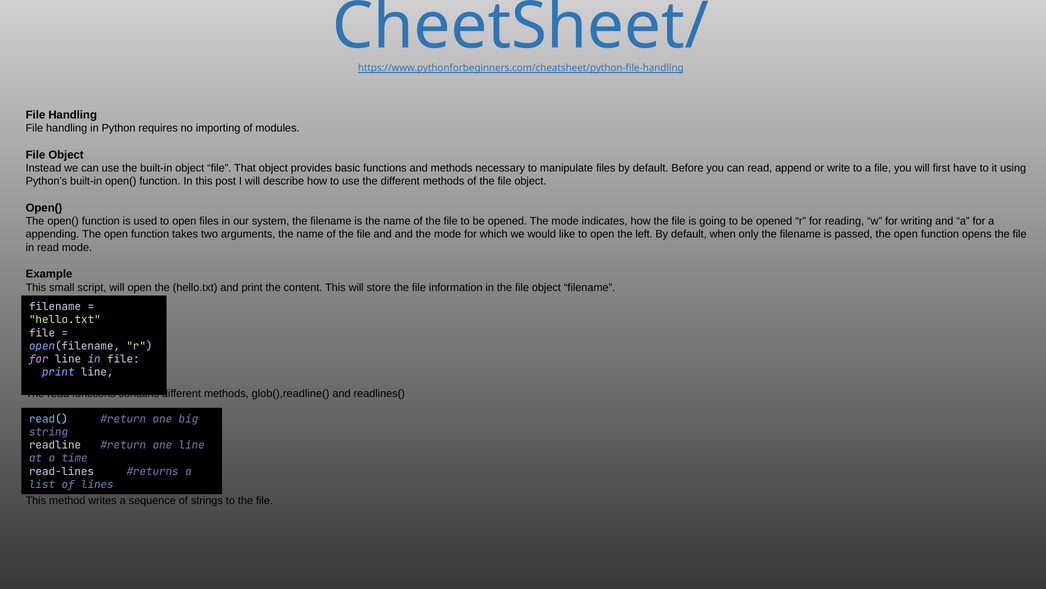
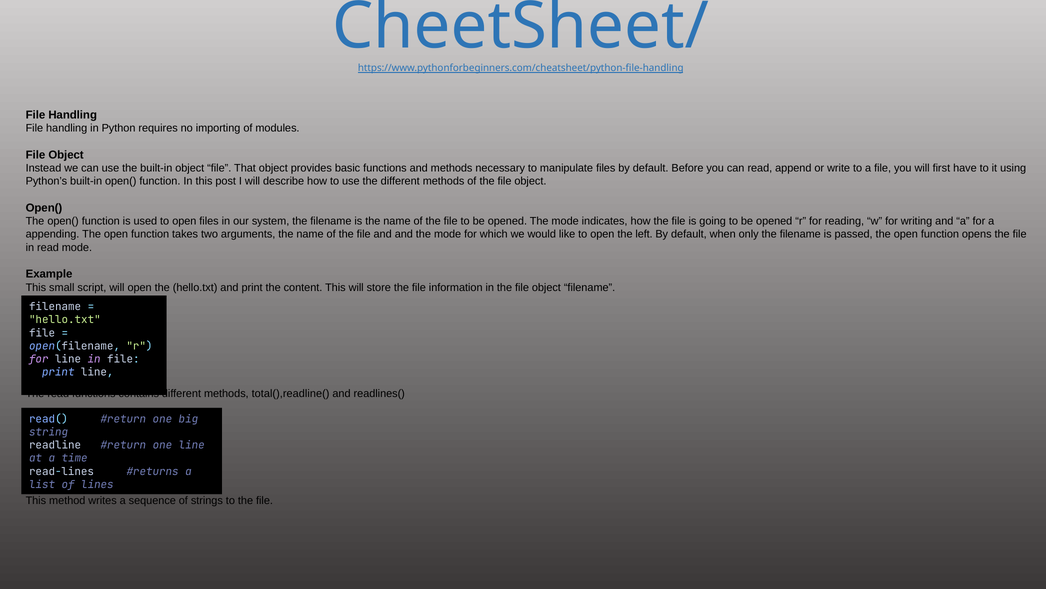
glob(),readline(: glob(),readline( -> total(),readline(
